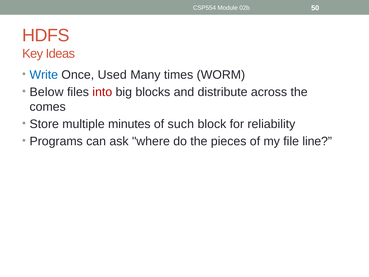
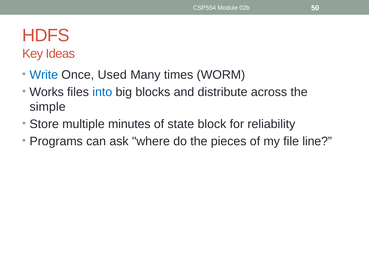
Below: Below -> Works
into colour: red -> blue
comes: comes -> simple
such: such -> state
